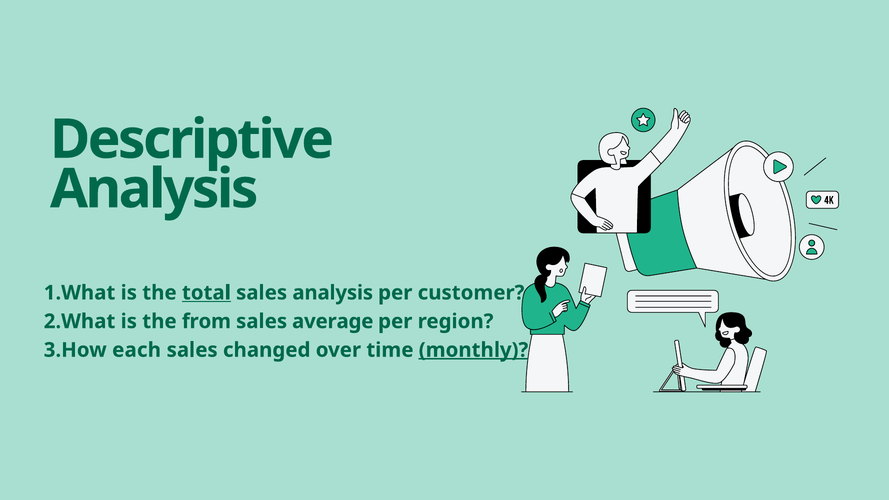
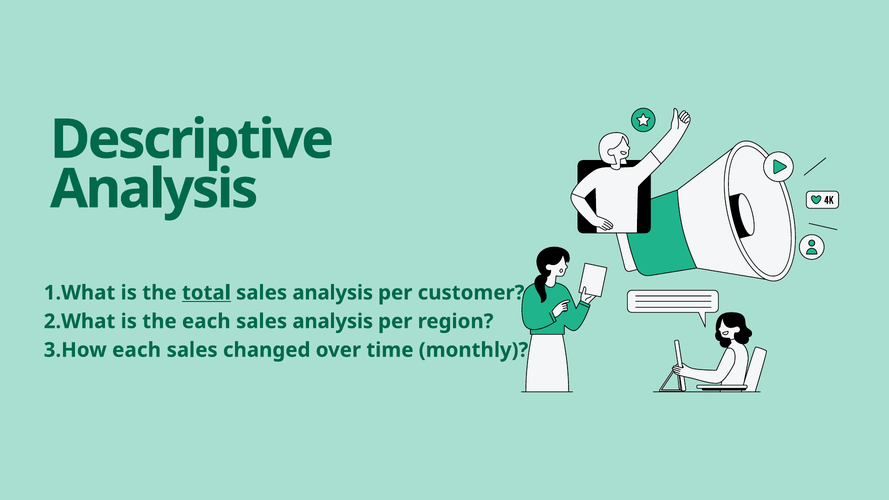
the from: from -> each
average at (333, 321): average -> analysis
monthly underline: present -> none
